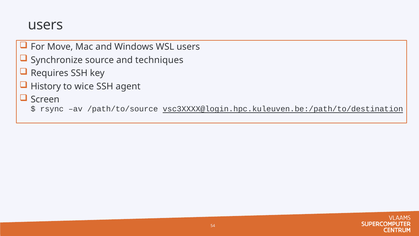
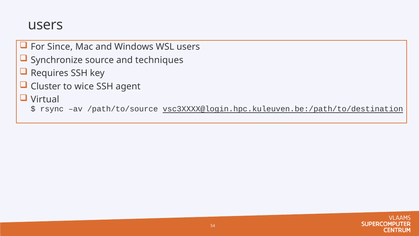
Move: Move -> Since
History: History -> Cluster
Screen: Screen -> Virtual
